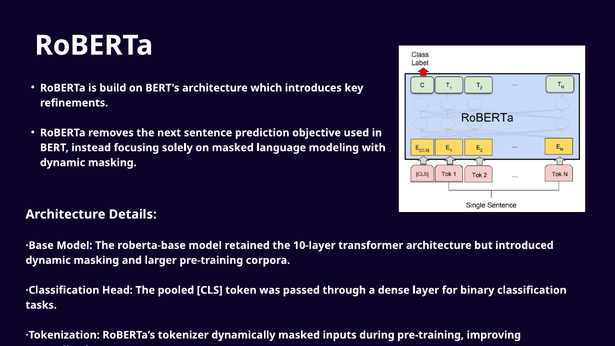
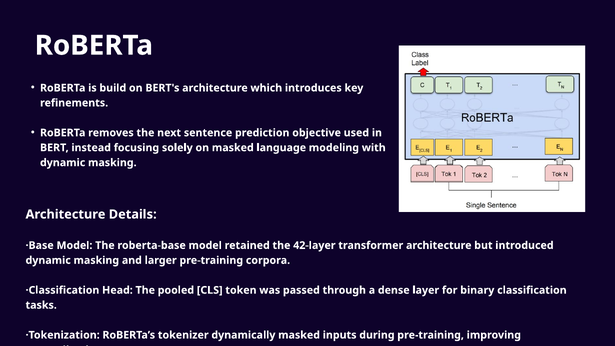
10-layer: 10-layer -> 42-layer
